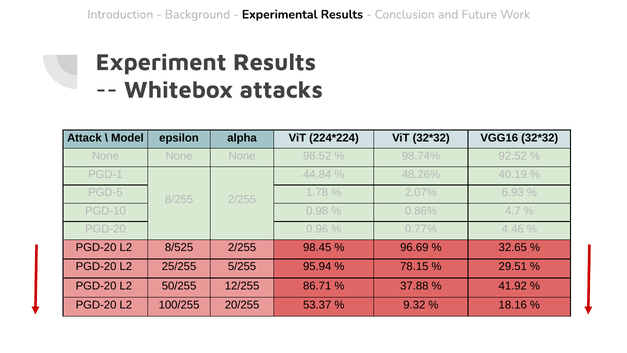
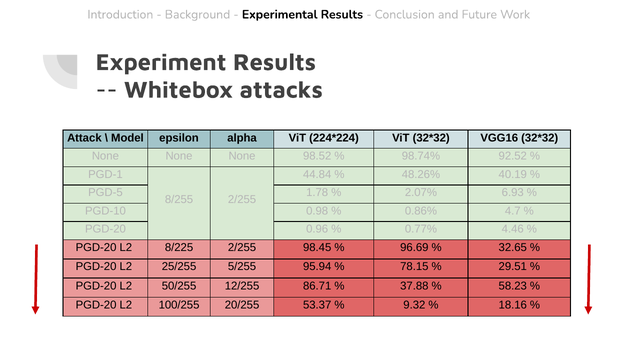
8/525: 8/525 -> 8/225
41.92: 41.92 -> 58.23
